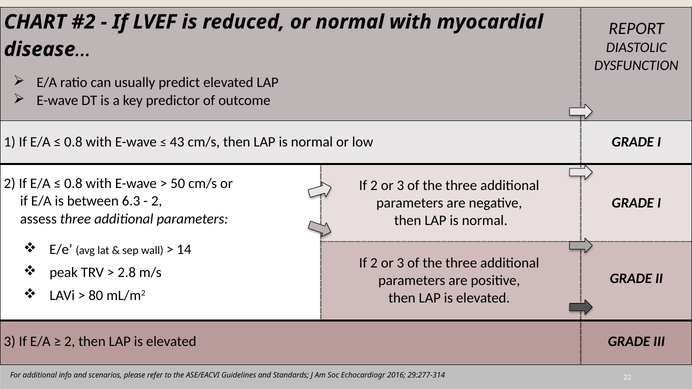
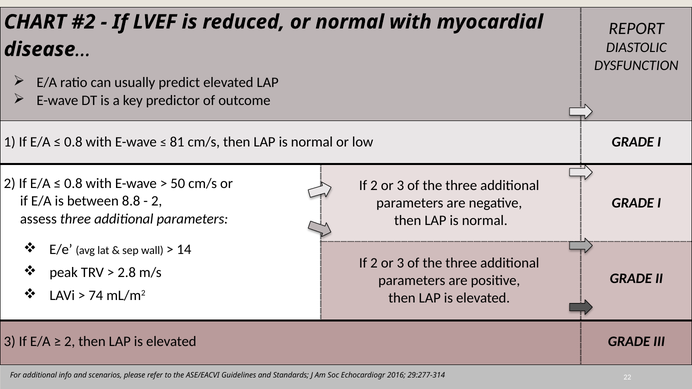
43: 43 -> 81
6.3: 6.3 -> 8.8
80: 80 -> 74
